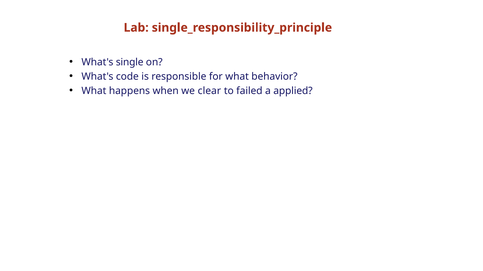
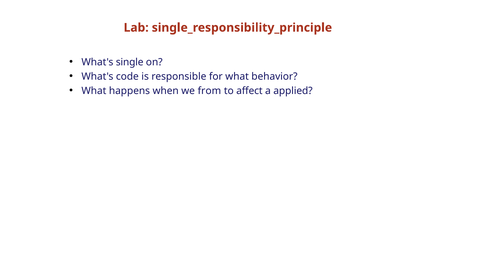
clear: clear -> from
failed: failed -> affect
